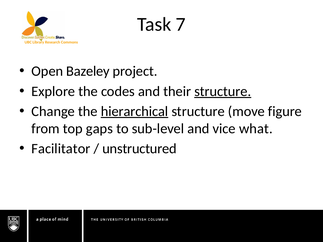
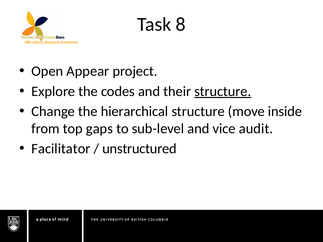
7: 7 -> 8
Bazeley: Bazeley -> Appear
hierarchical underline: present -> none
figure: figure -> inside
what: what -> audit
